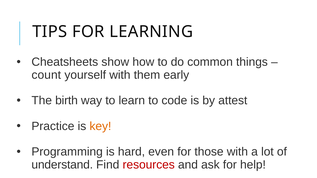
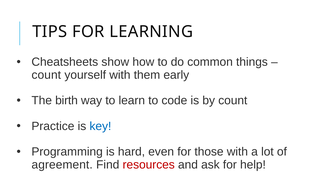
by attest: attest -> count
key colour: orange -> blue
understand: understand -> agreement
